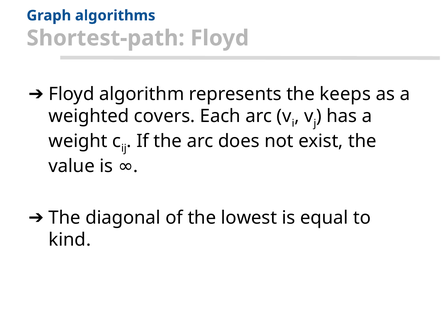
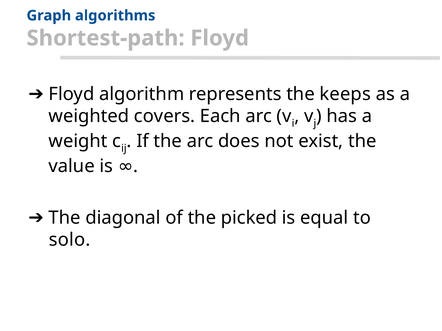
lowest: lowest -> picked
kind: kind -> solo
